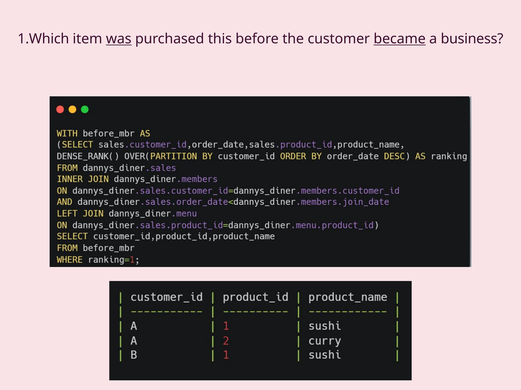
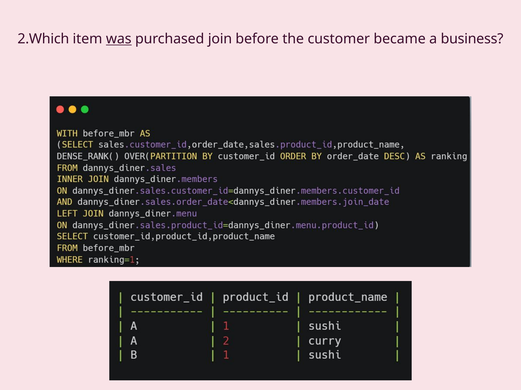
1.Which: 1.Which -> 2.Which
this: this -> join
became underline: present -> none
